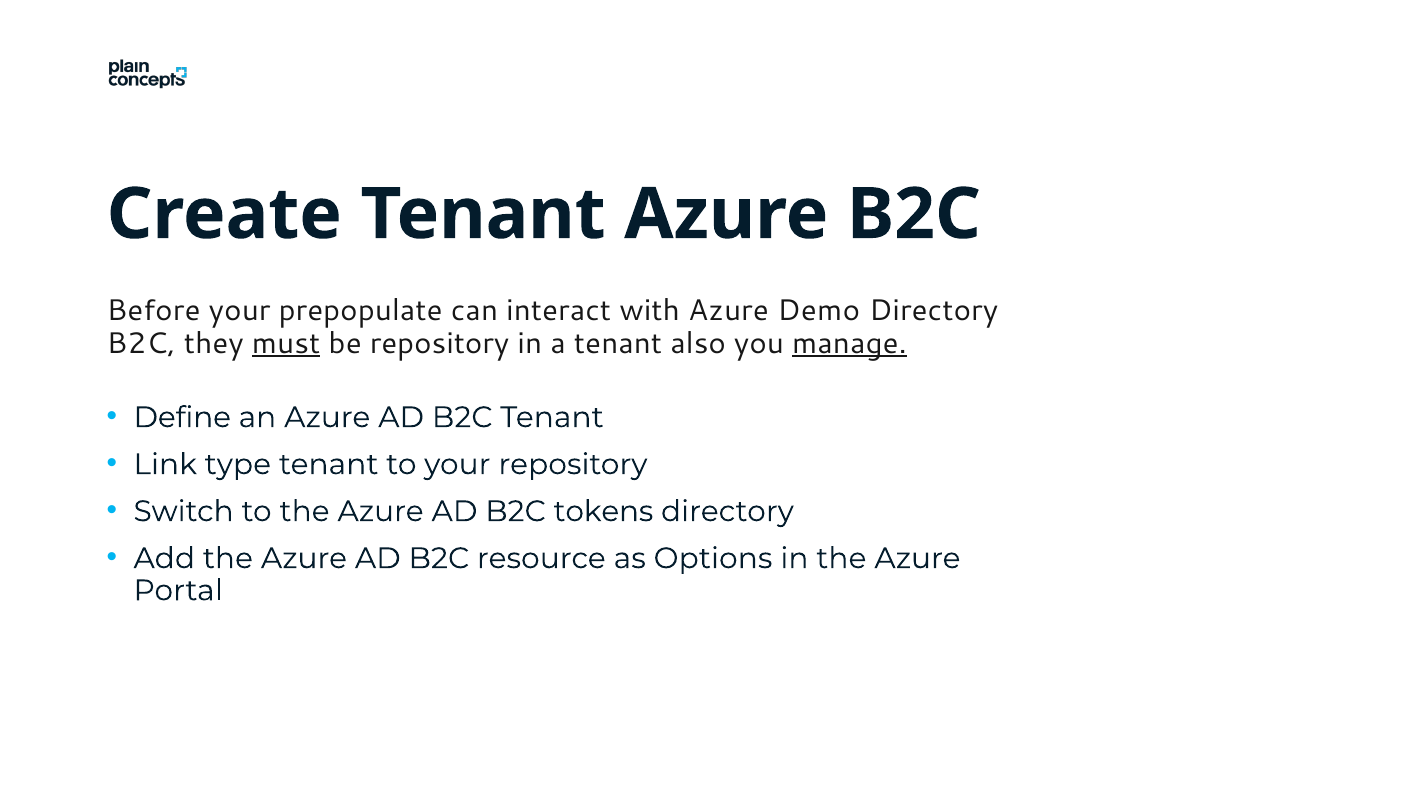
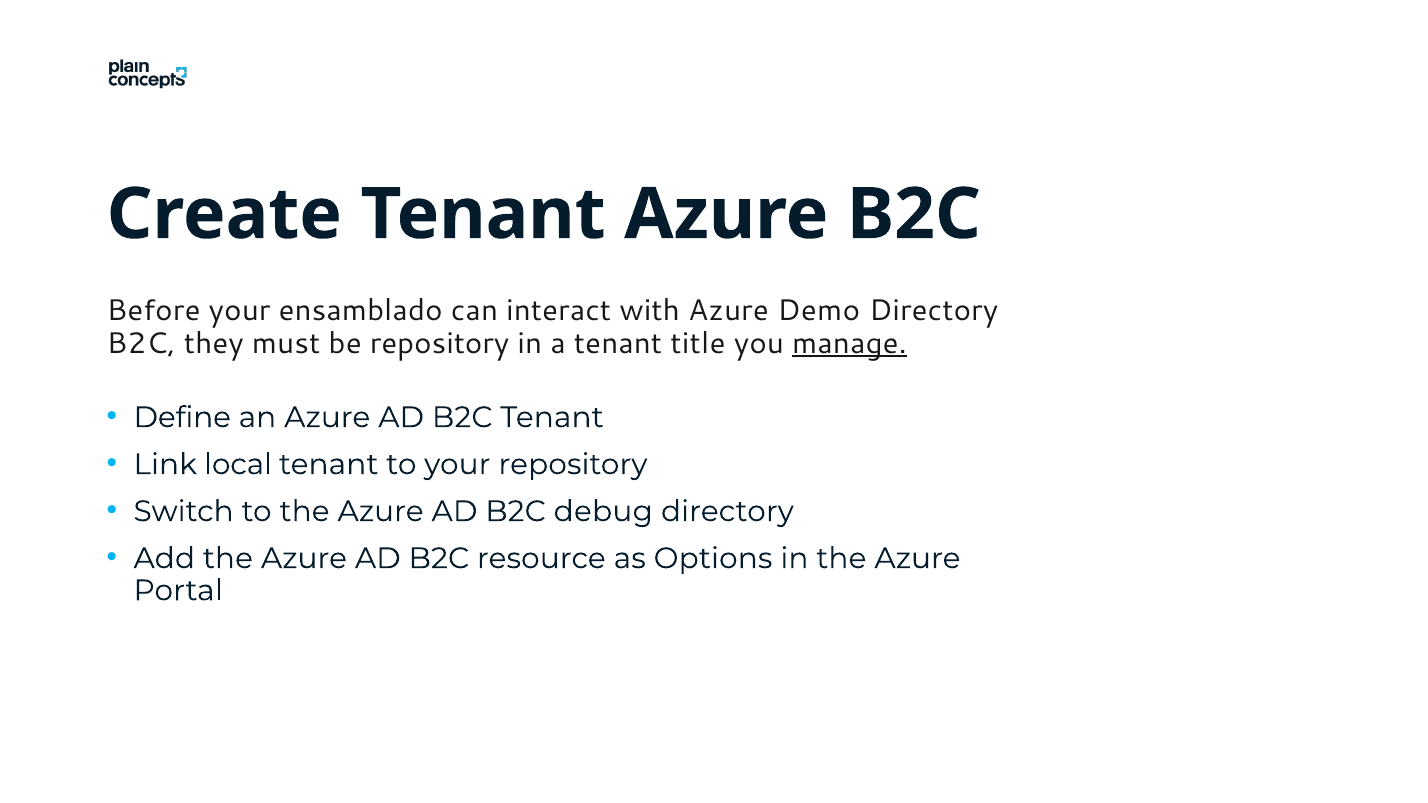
prepopulate: prepopulate -> ensamblado
must underline: present -> none
also: also -> title
type: type -> local
tokens: tokens -> debug
